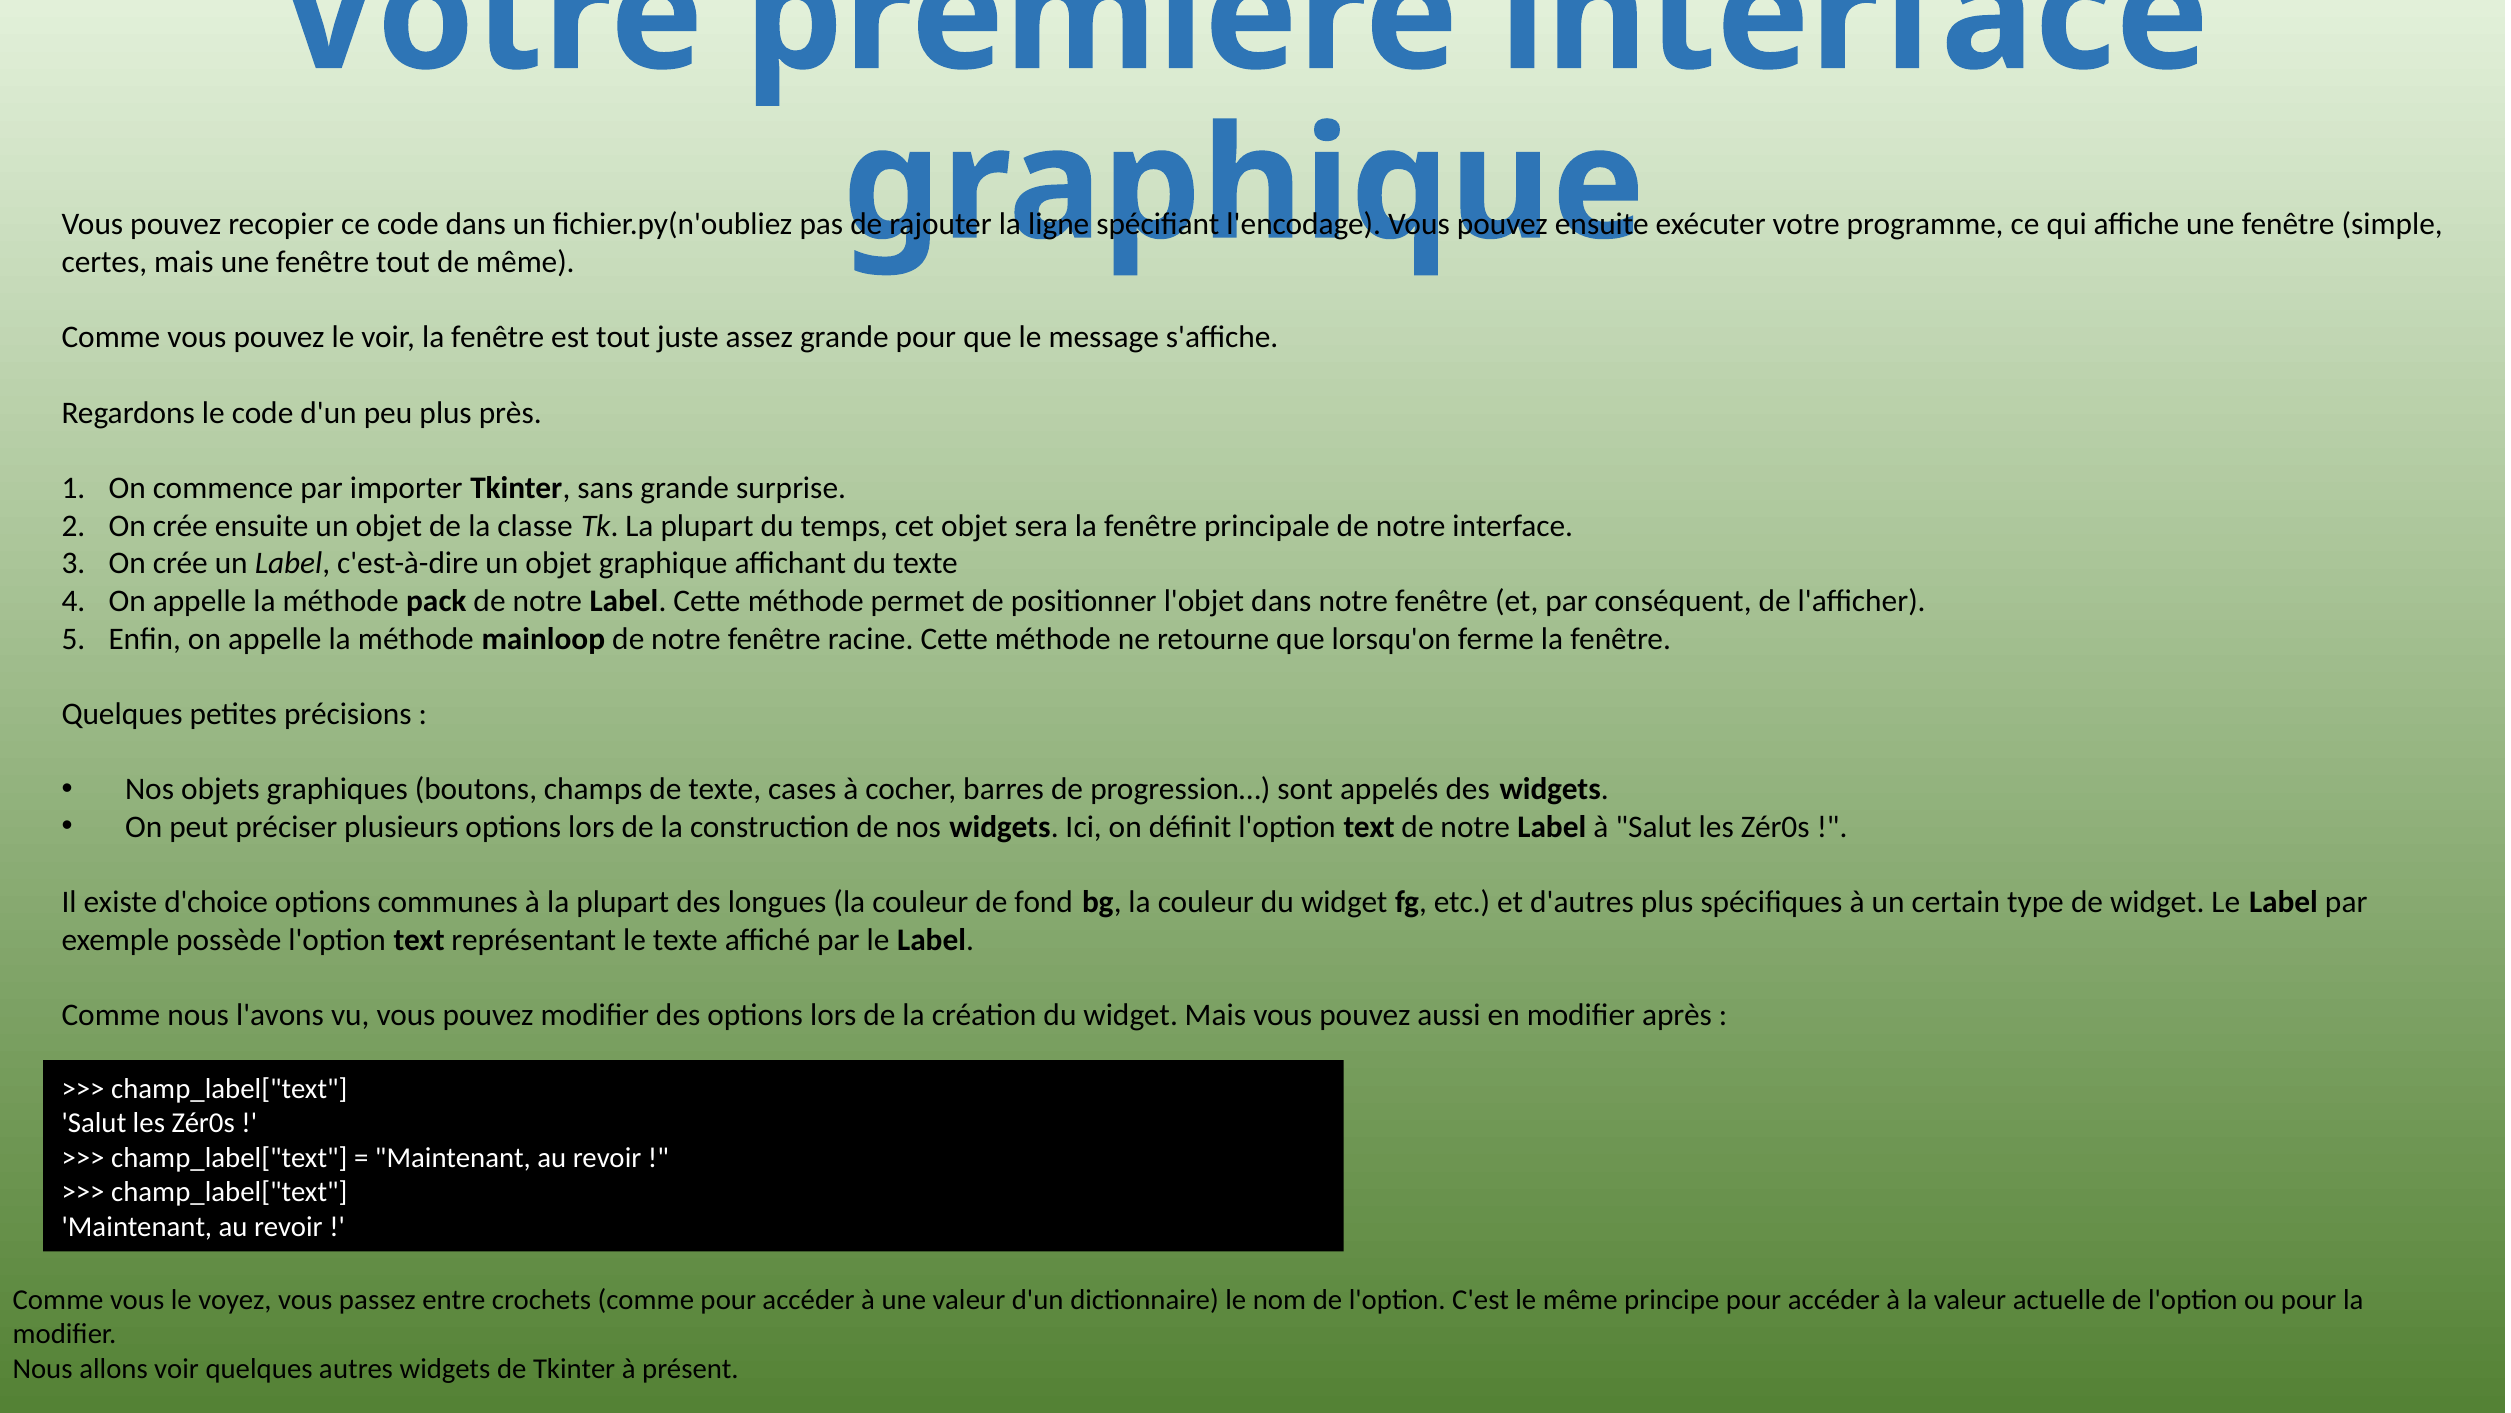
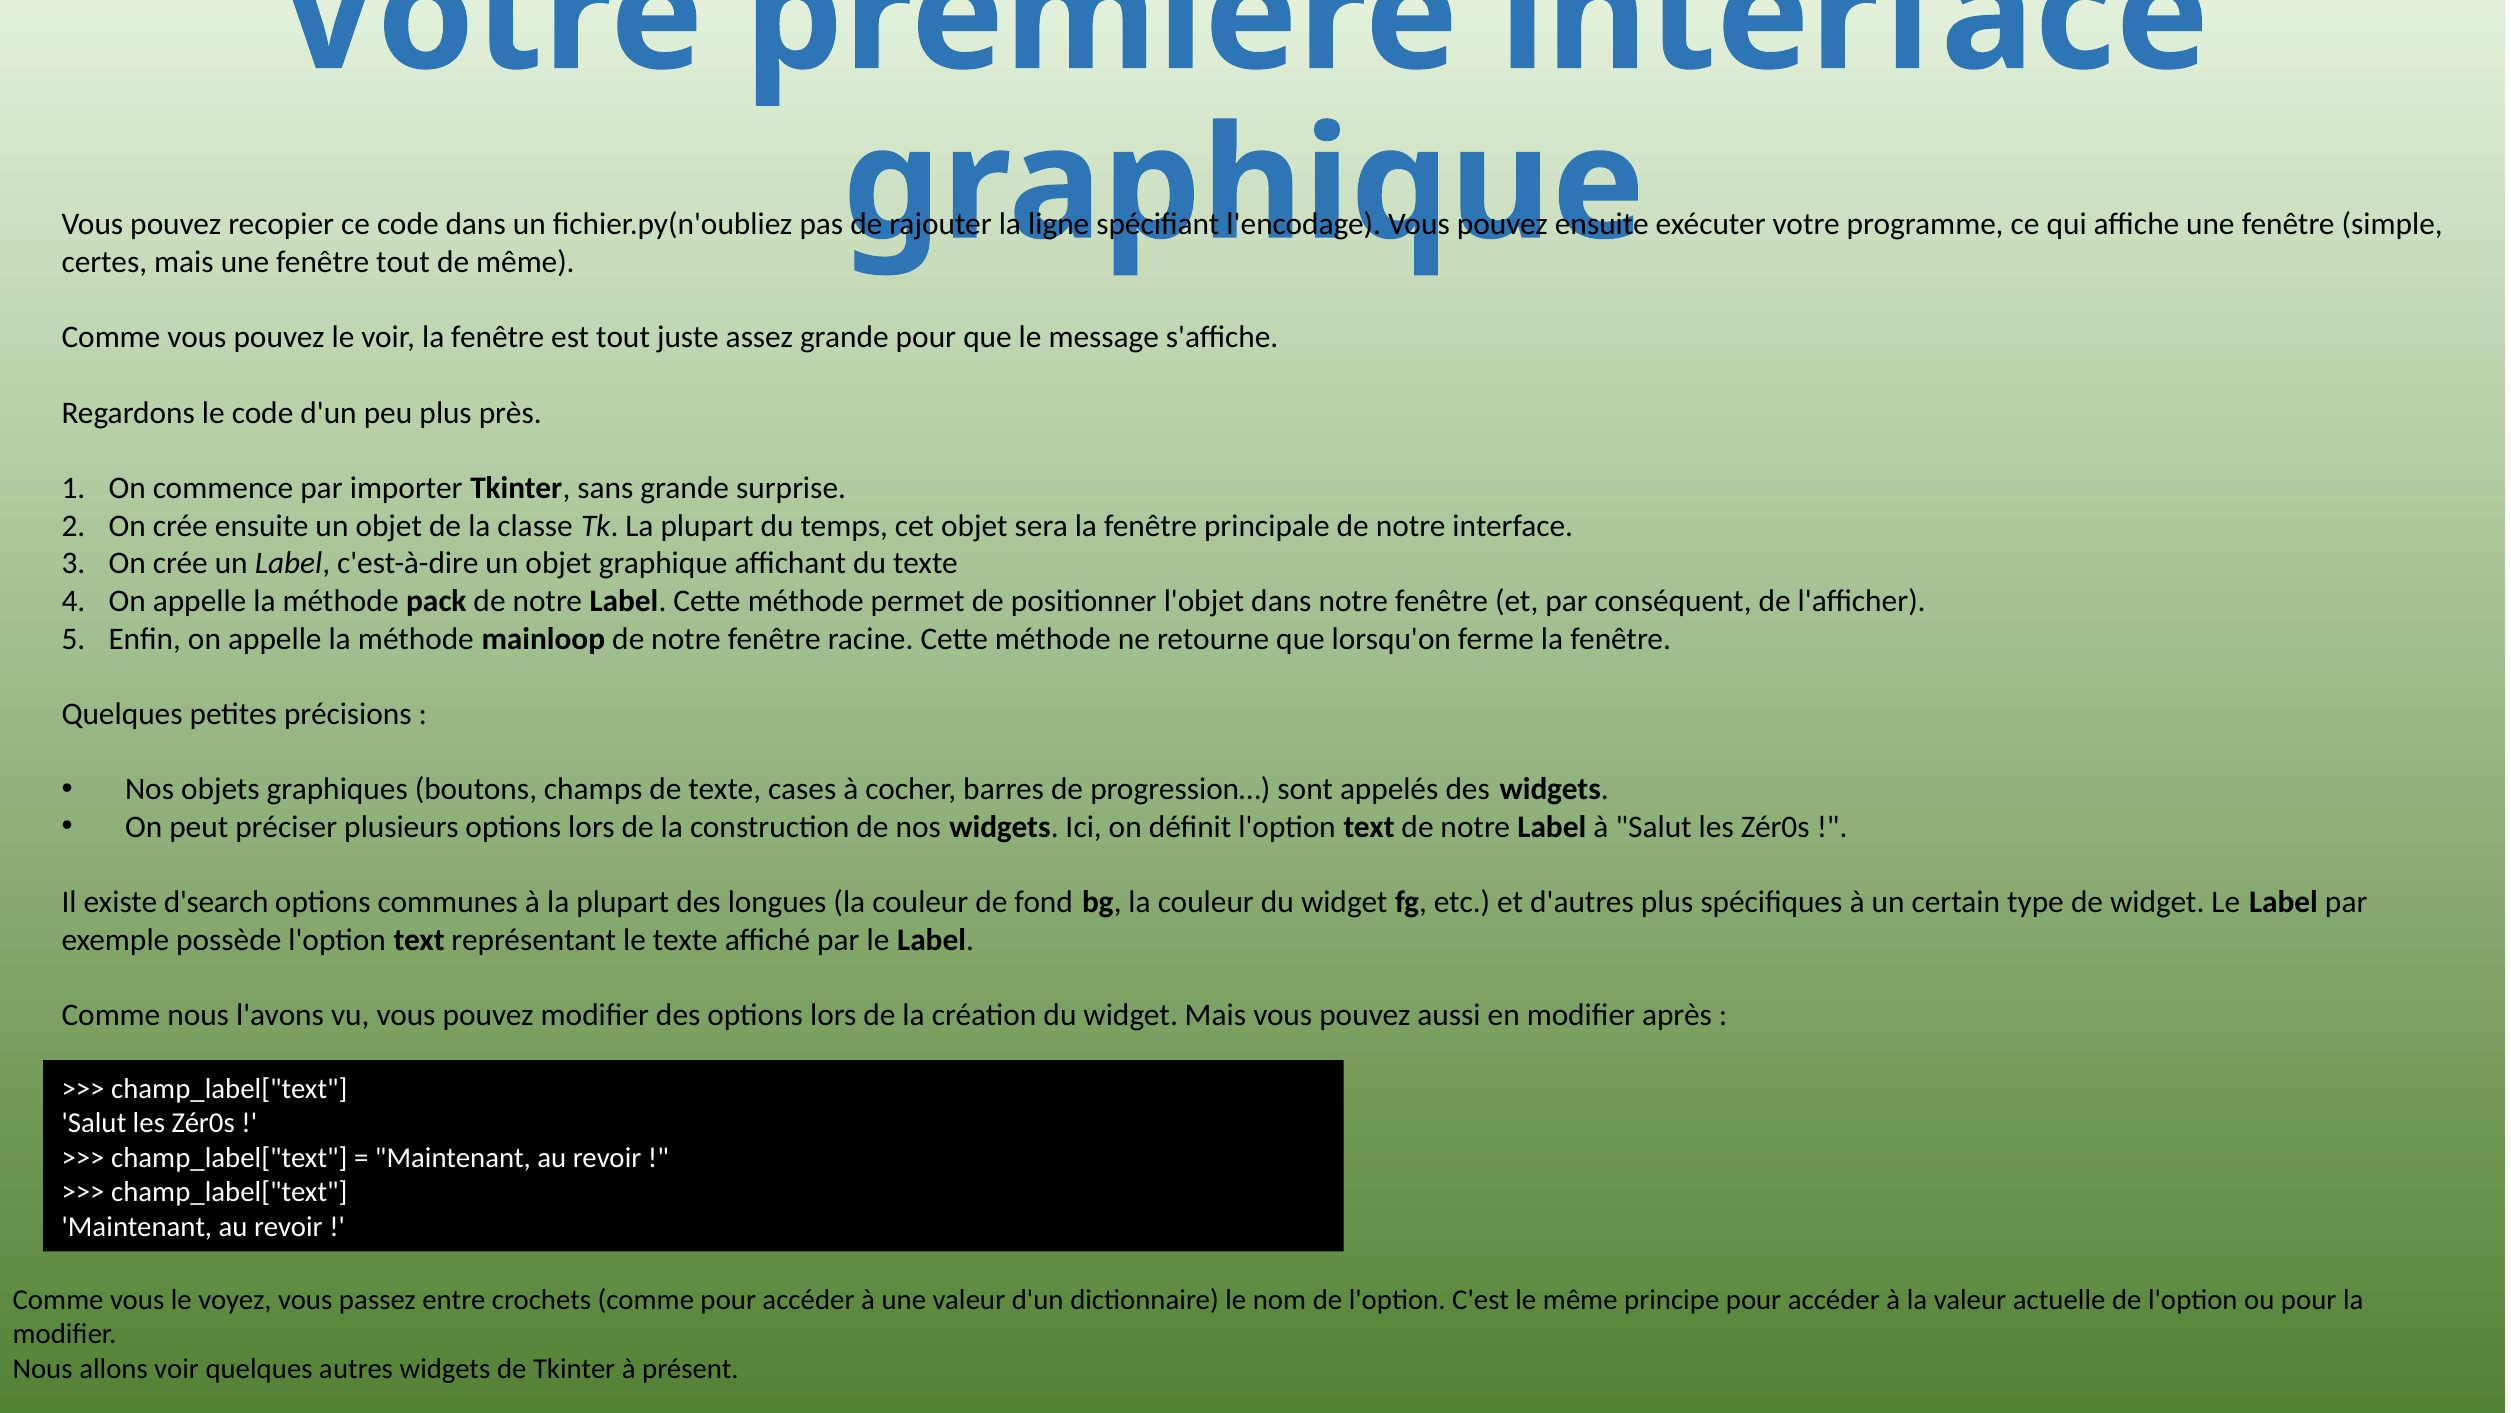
d'choice: d'choice -> d'search
